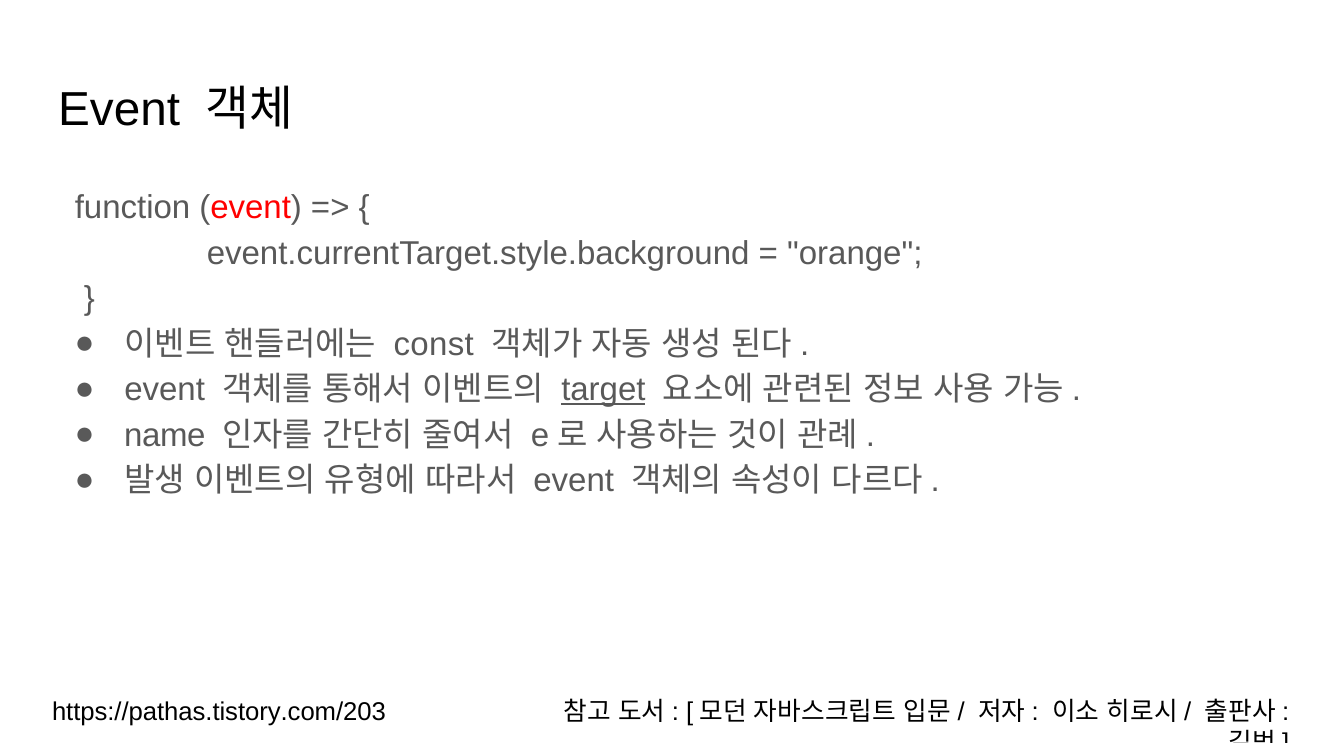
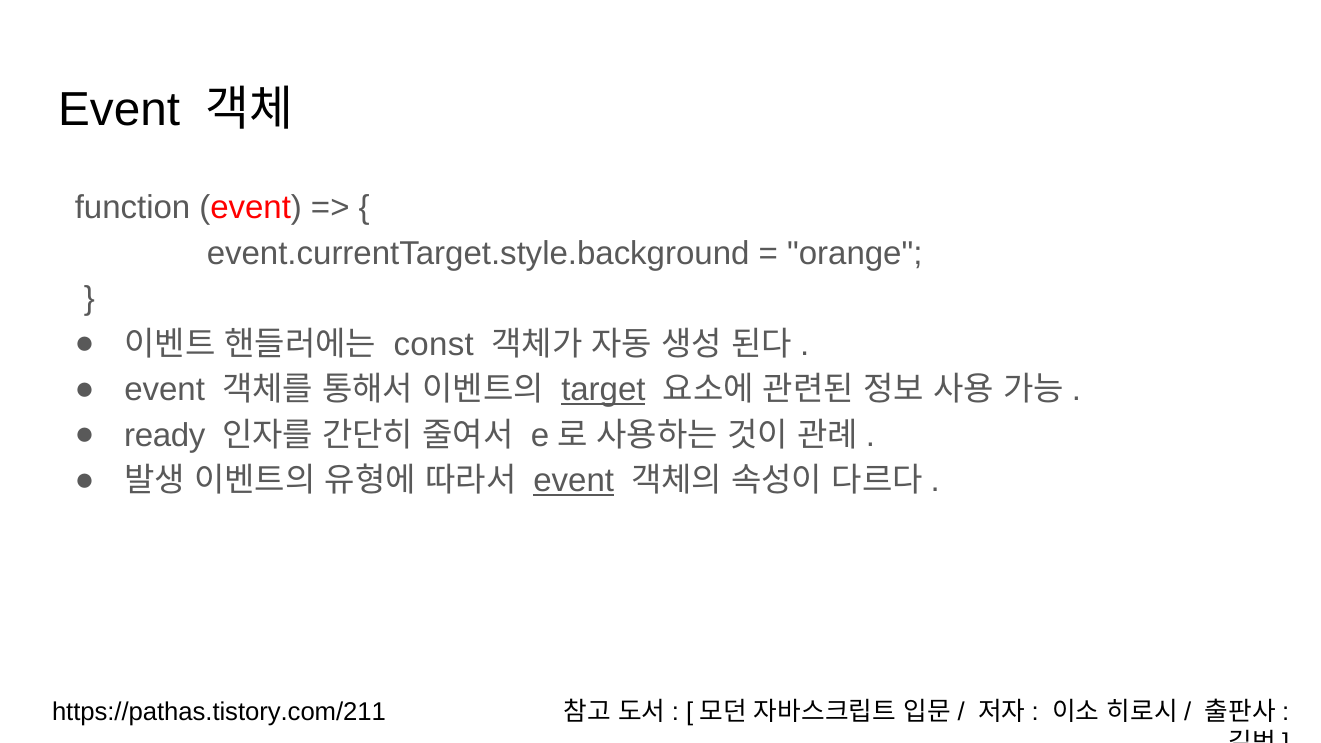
name: name -> ready
event at (574, 481) underline: none -> present
https://pathas.tistory.com/203: https://pathas.tistory.com/203 -> https://pathas.tistory.com/211
